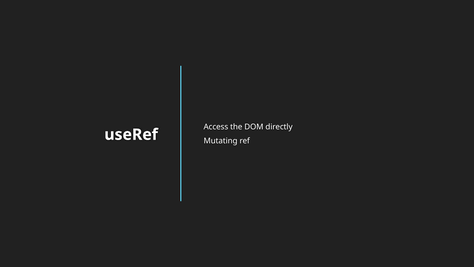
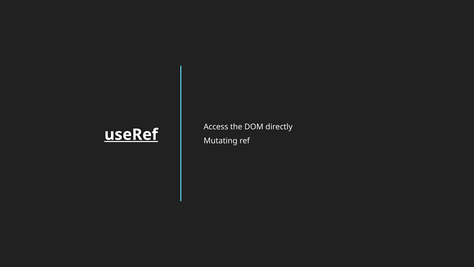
useRef underline: none -> present
